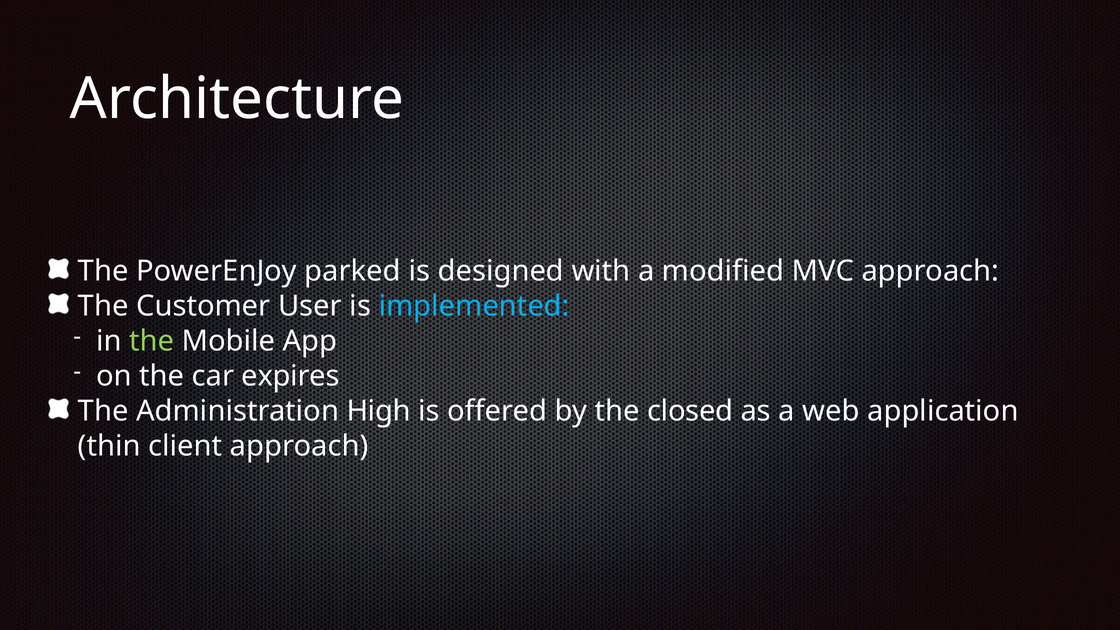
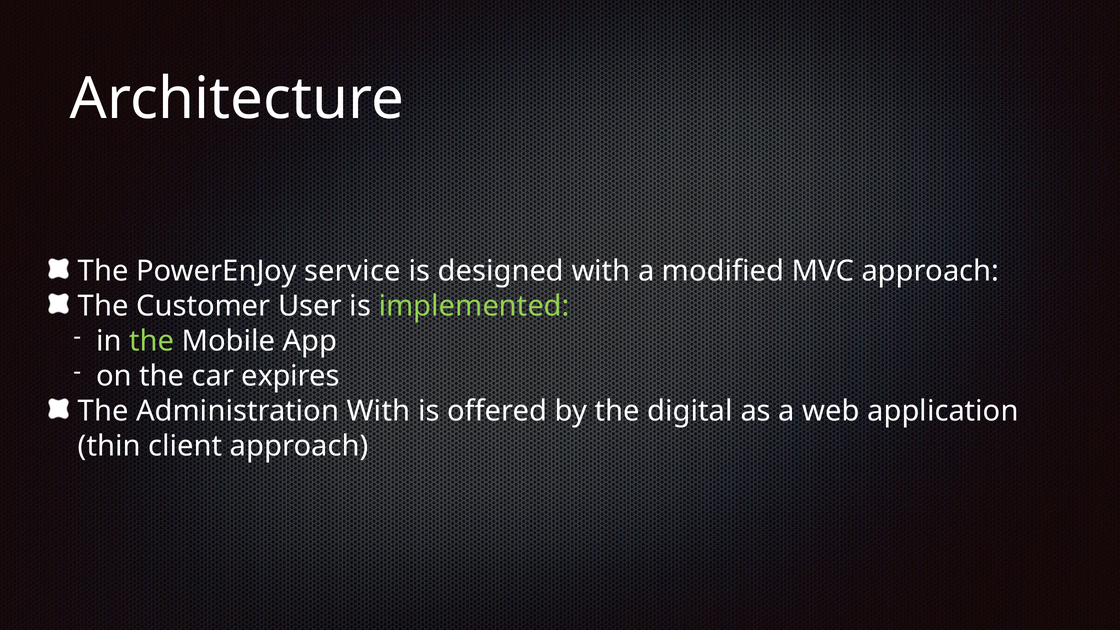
parked: parked -> service
implemented colour: light blue -> light green
Administration High: High -> With
closed: closed -> digital
